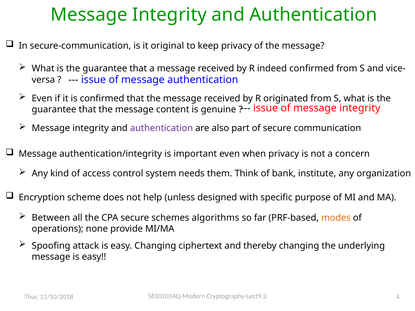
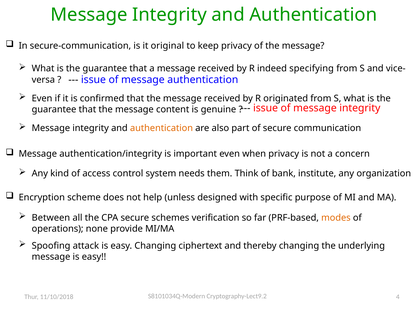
indeed confirmed: confirmed -> specifying
authentication at (162, 128) colour: purple -> orange
algorithms: algorithms -> verification
